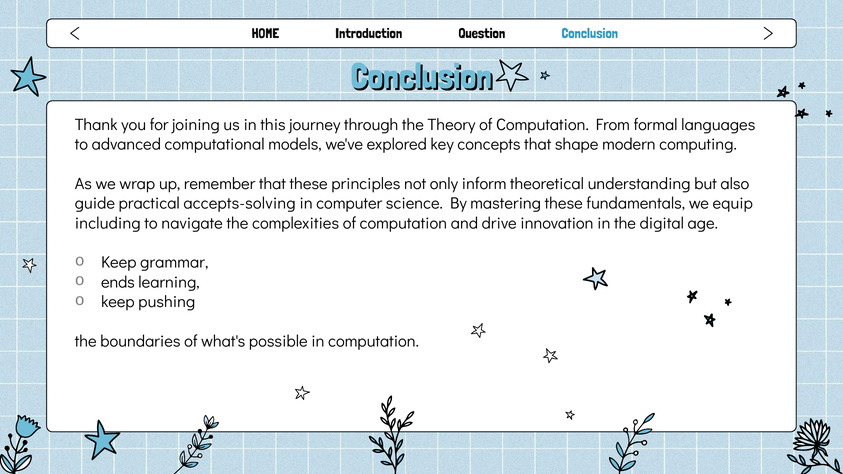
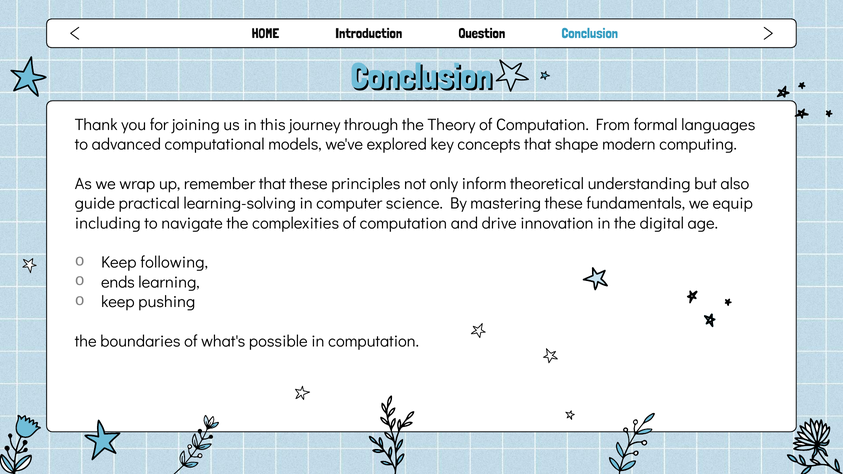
accepts-solving: accepts-solving -> learning-solving
grammar: grammar -> following
